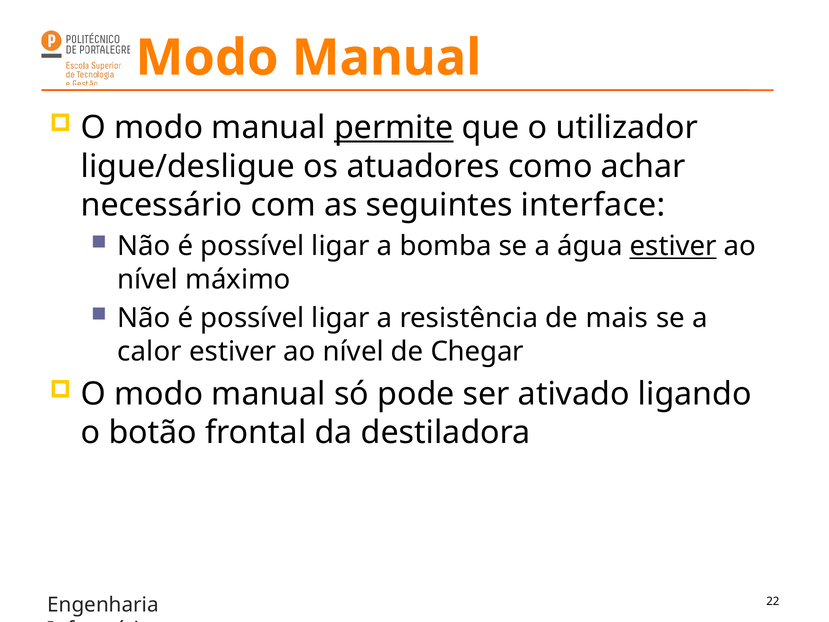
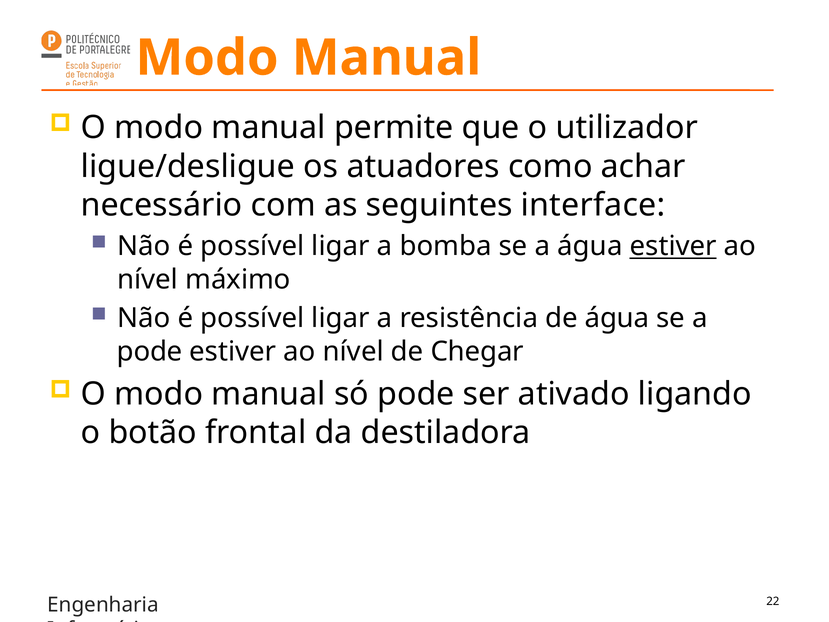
permite underline: present -> none
de mais: mais -> água
calor at (150, 351): calor -> pode
